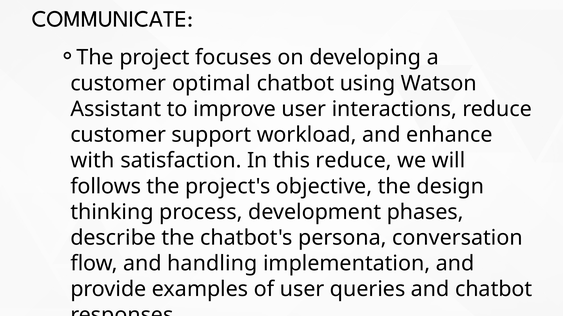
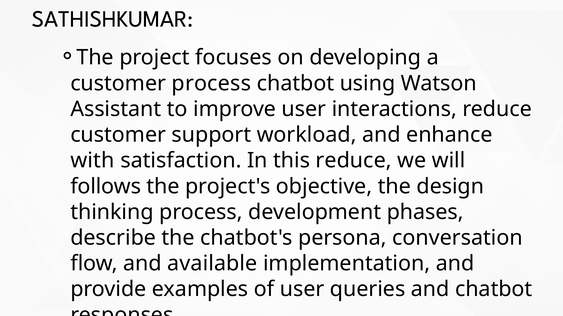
COMMUNICATE: COMMUNICATE -> SATHISHKUMAR
customer optimal: optimal -> process
handling: handling -> available
